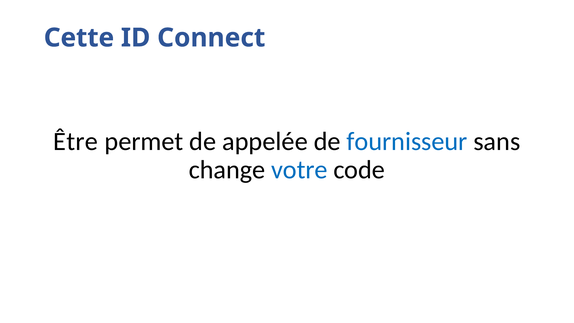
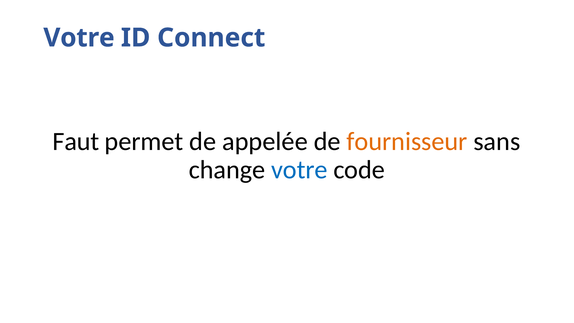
Cette at (79, 38): Cette -> Votre
Être: Être -> Faut
fournisseur colour: blue -> orange
